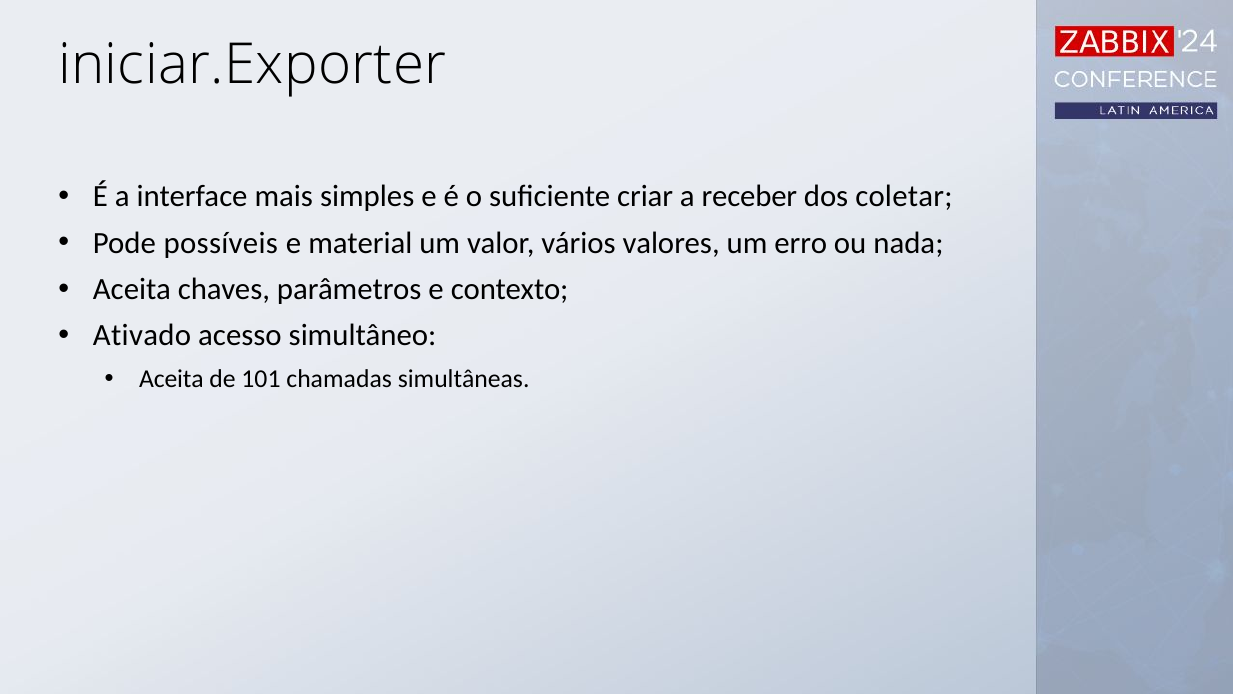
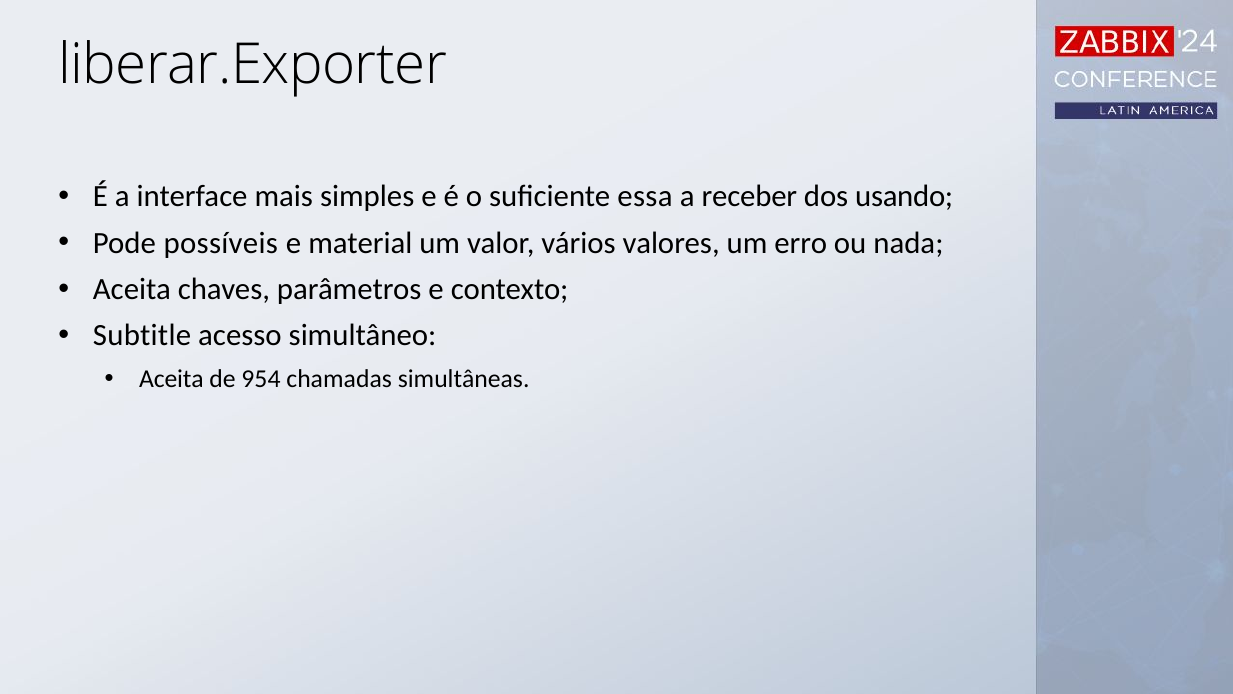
iniciar.Exporter: iniciar.Exporter -> liberar.Exporter
criar: criar -> essa
coletar: coletar -> usando
Ativado: Ativado -> Subtitle
101: 101 -> 954
